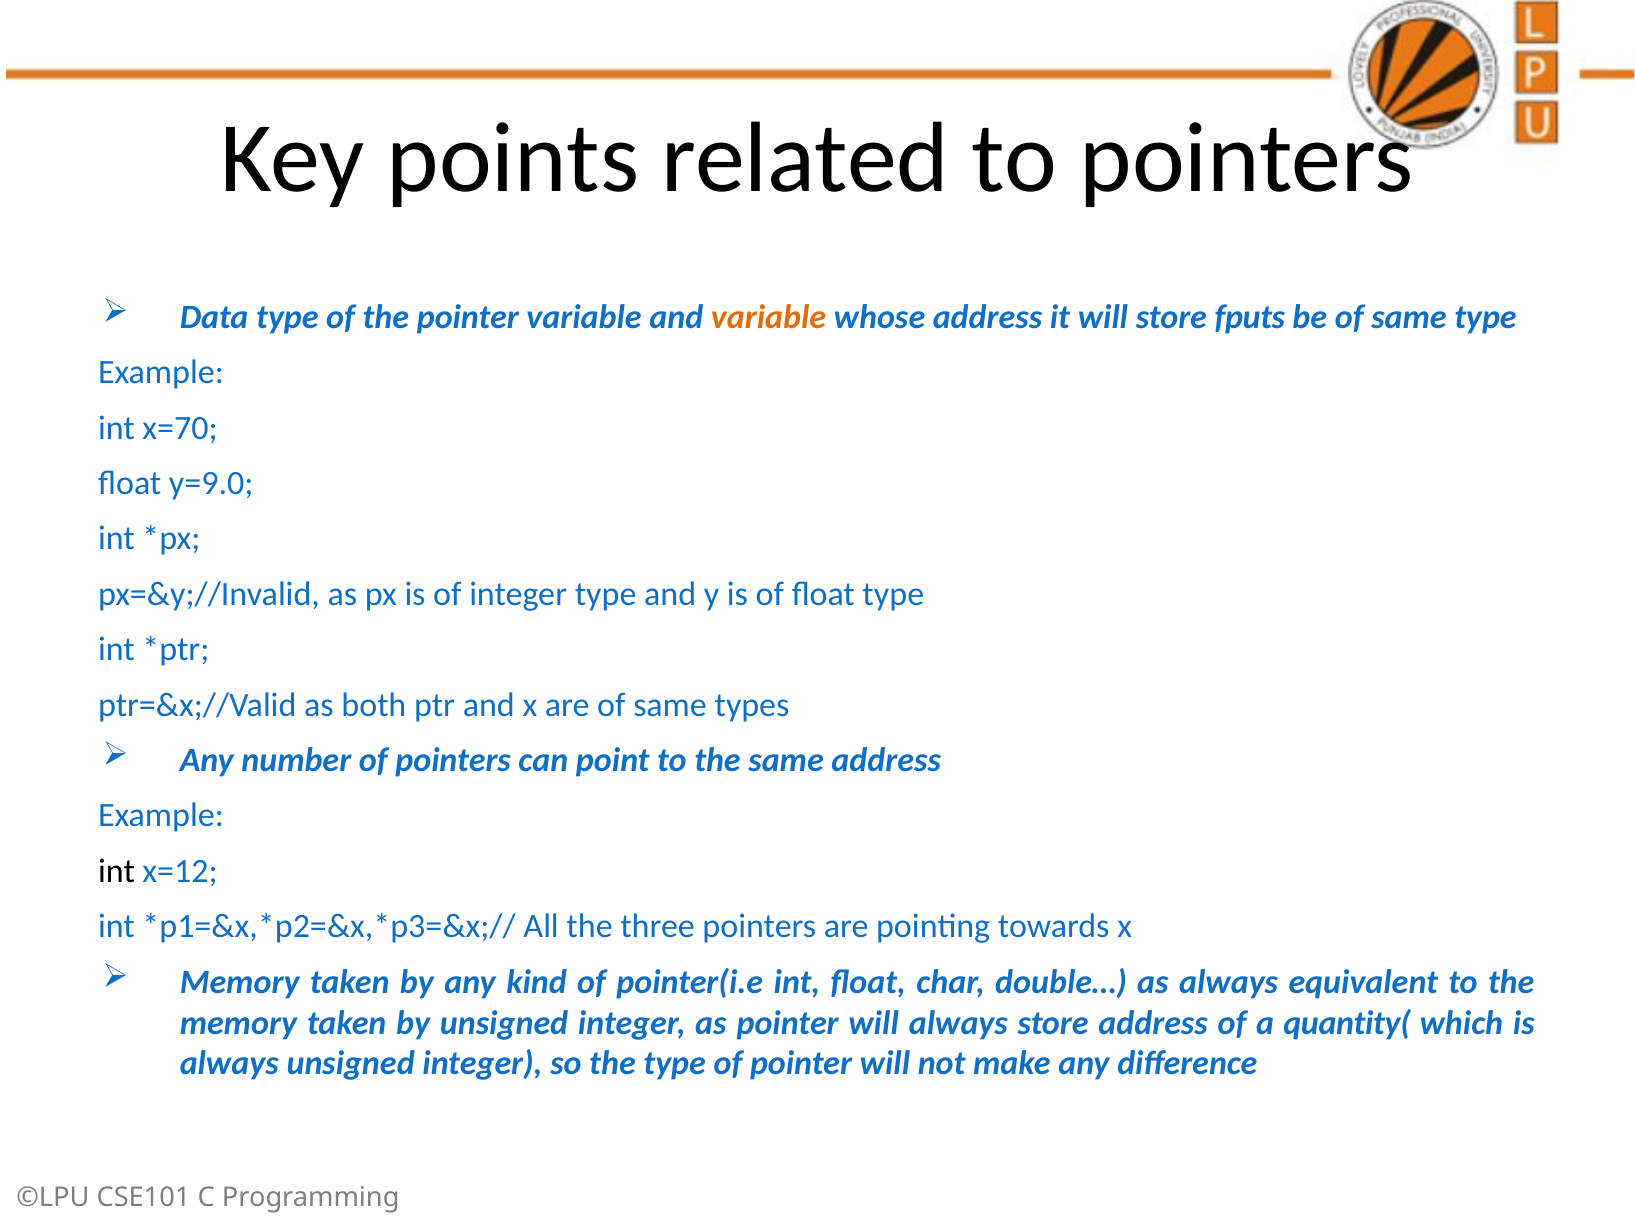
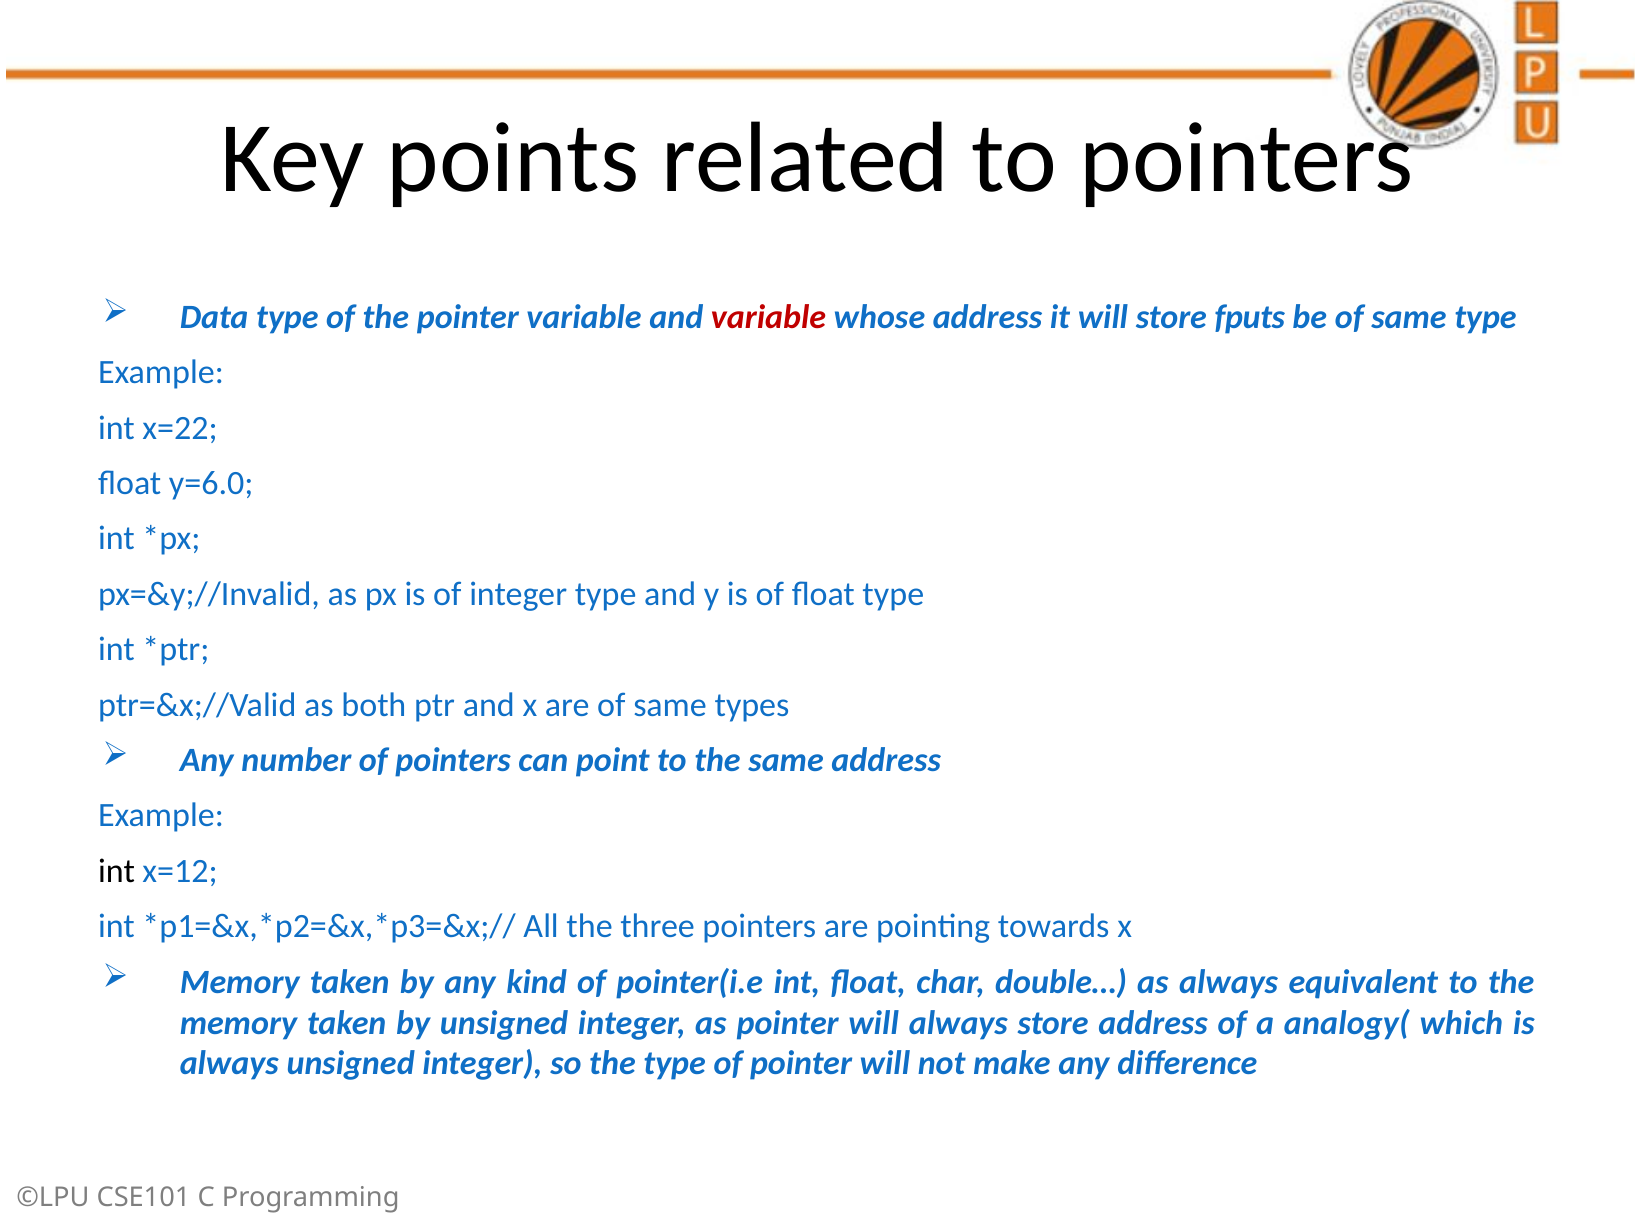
variable at (768, 317) colour: orange -> red
x=70: x=70 -> x=22
y=9.0: y=9.0 -> y=6.0
quantity(: quantity( -> analogy(
